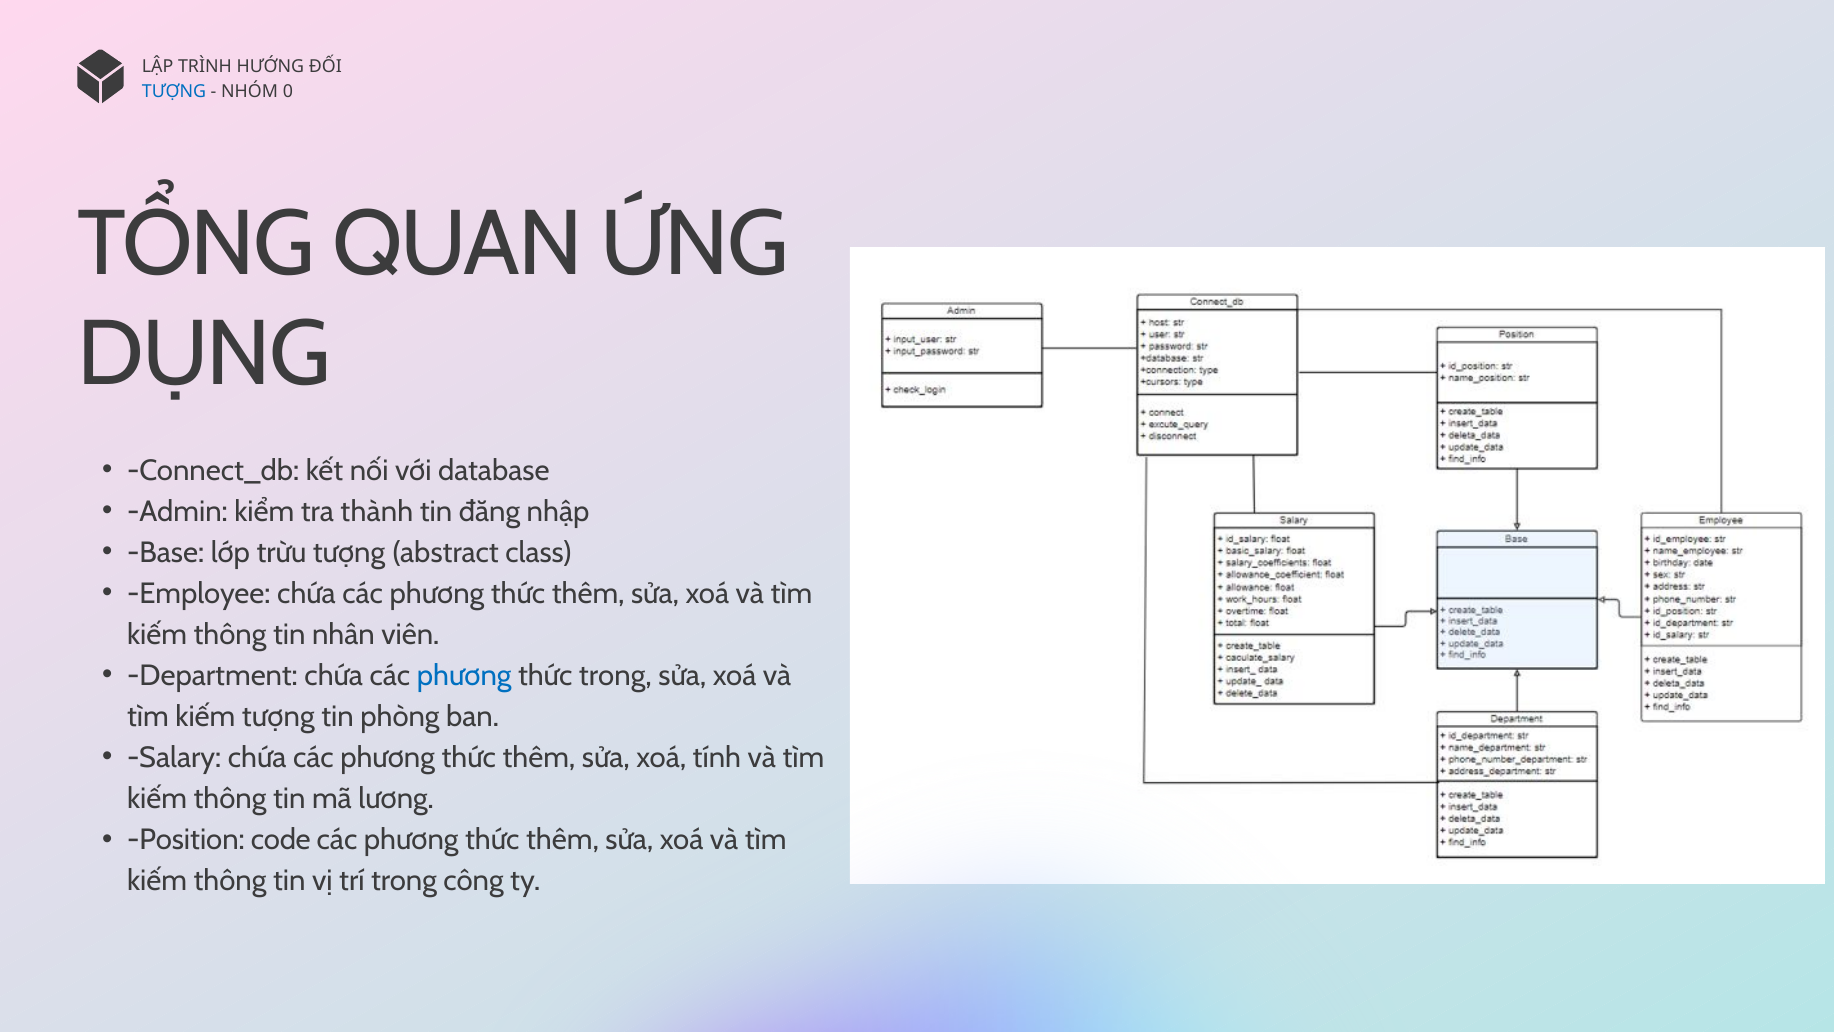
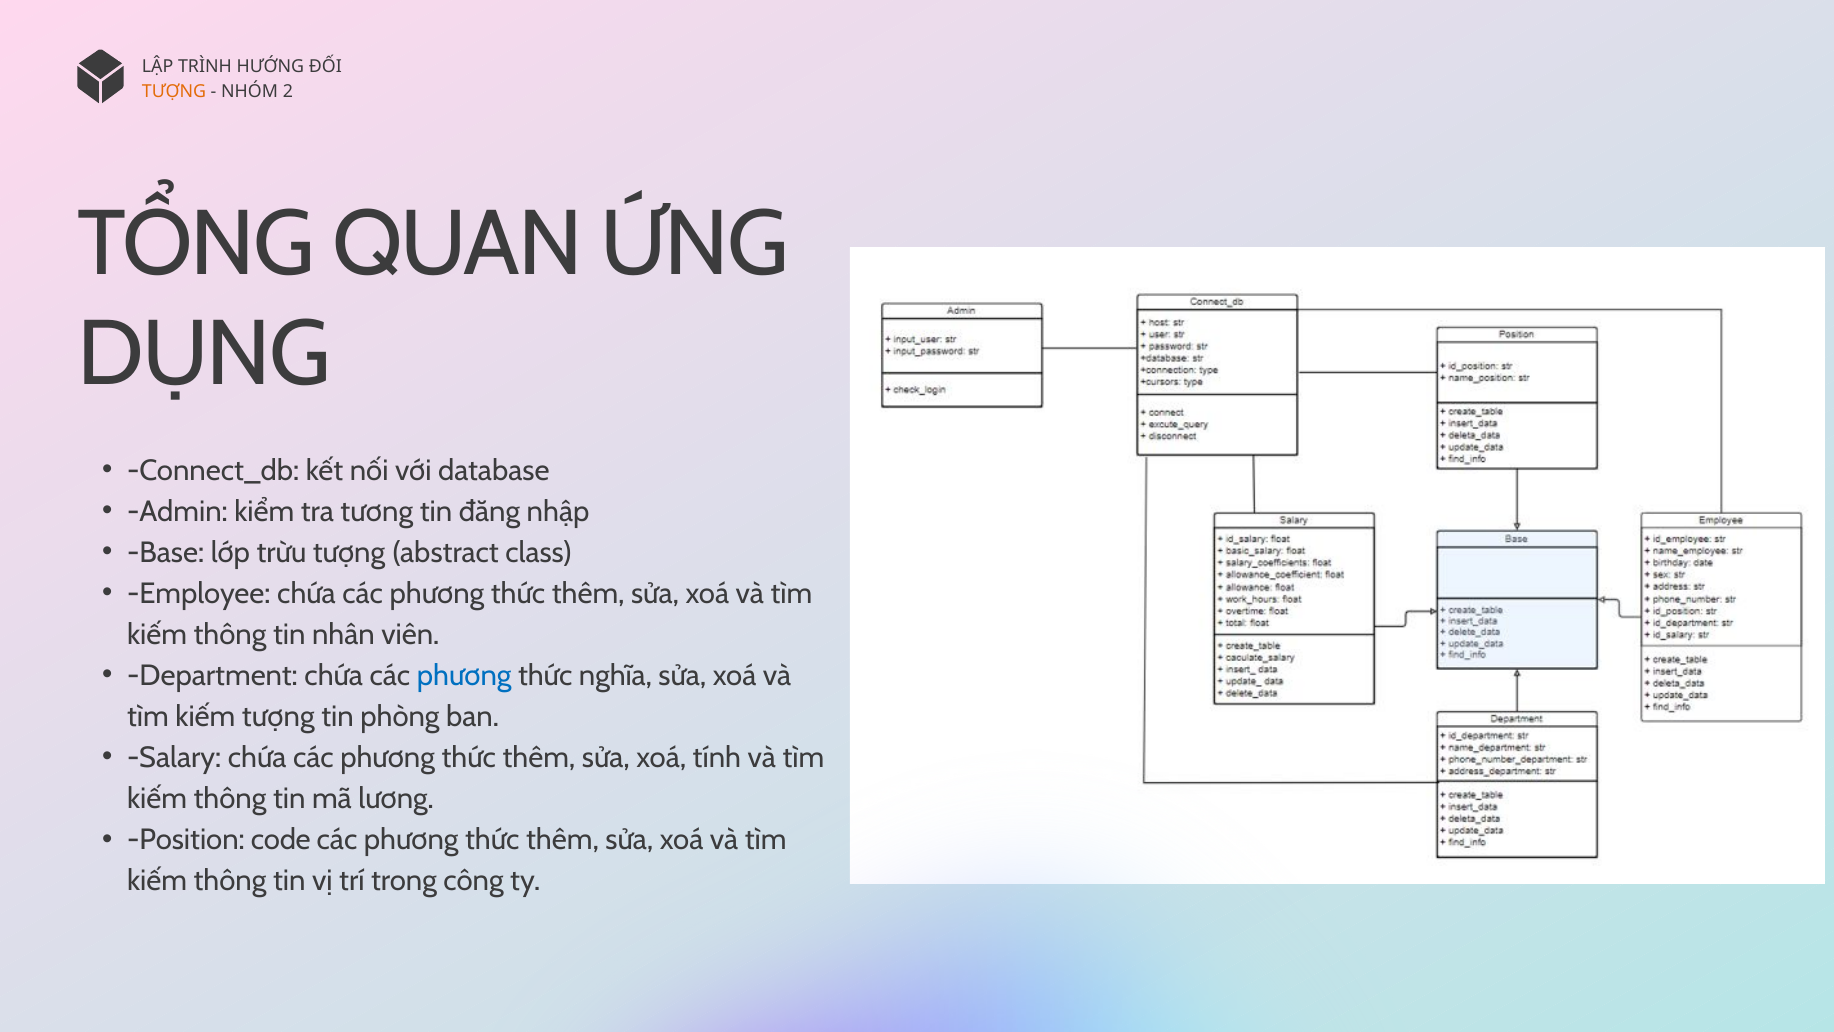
TƯỢNG at (174, 91) colour: blue -> orange
0: 0 -> 2
thành: thành -> tương
thức trong: trong -> nghĩa
